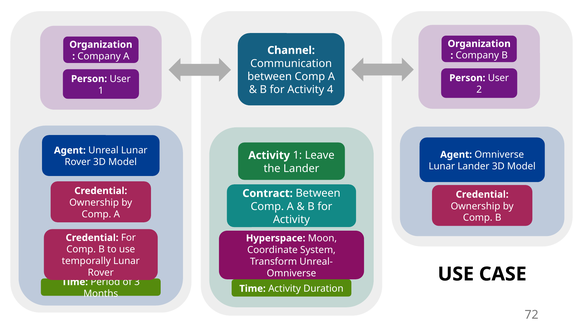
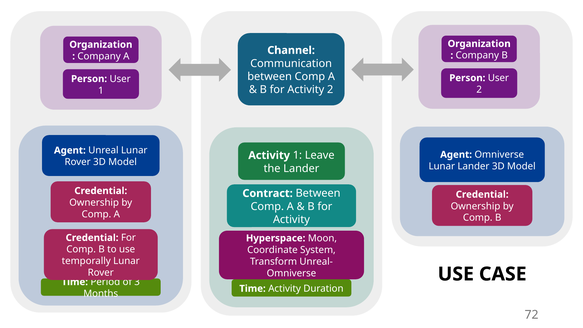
Activity 4: 4 -> 2
